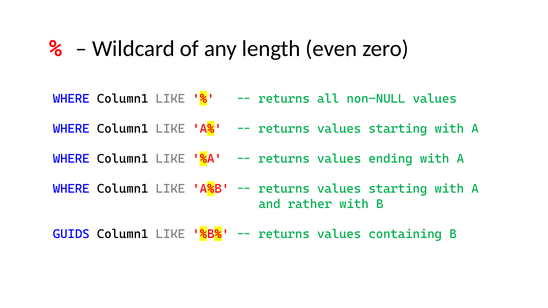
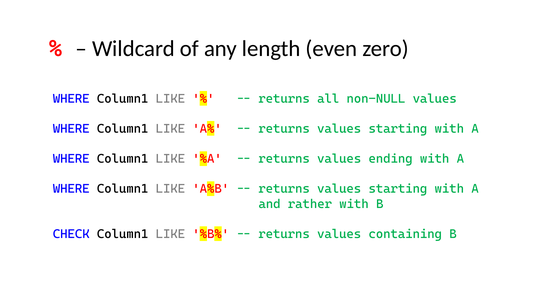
GUIDS: GUIDS -> CHECK
